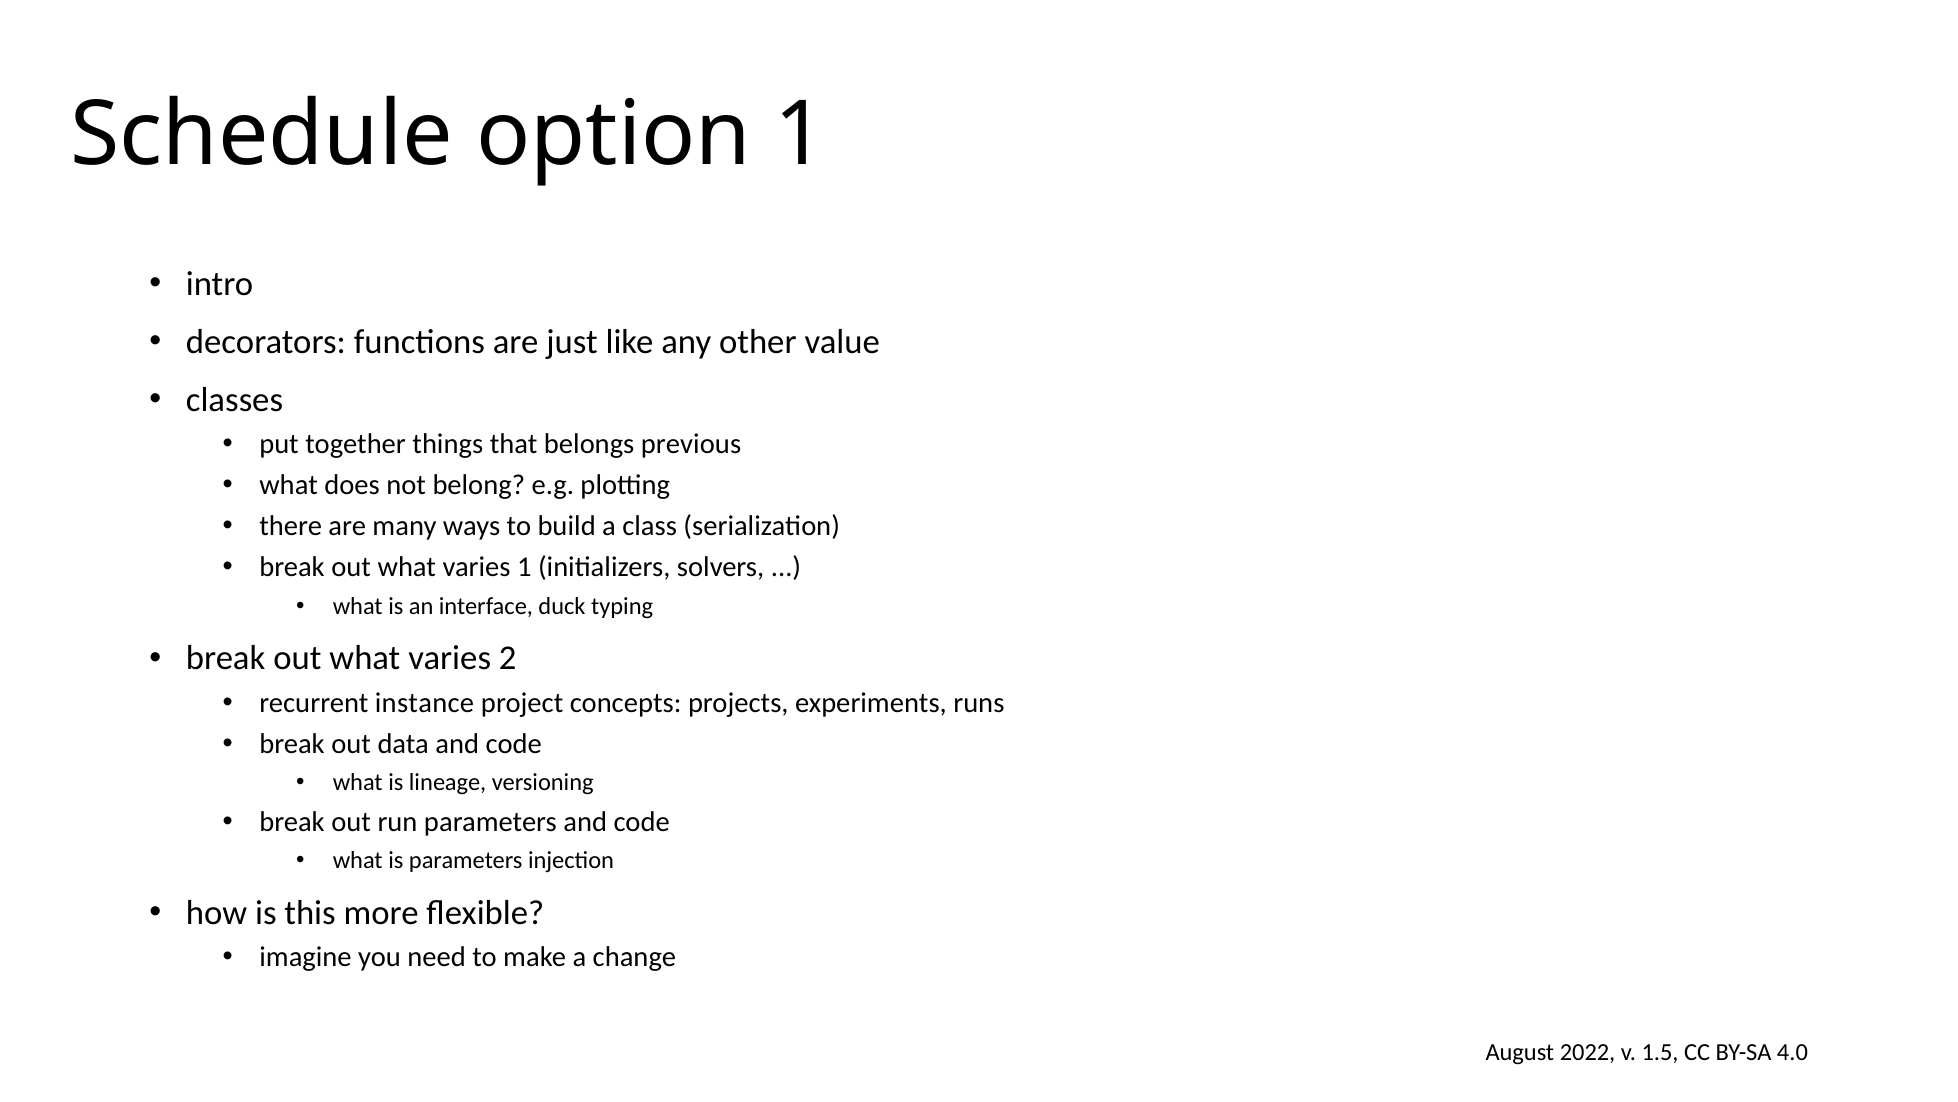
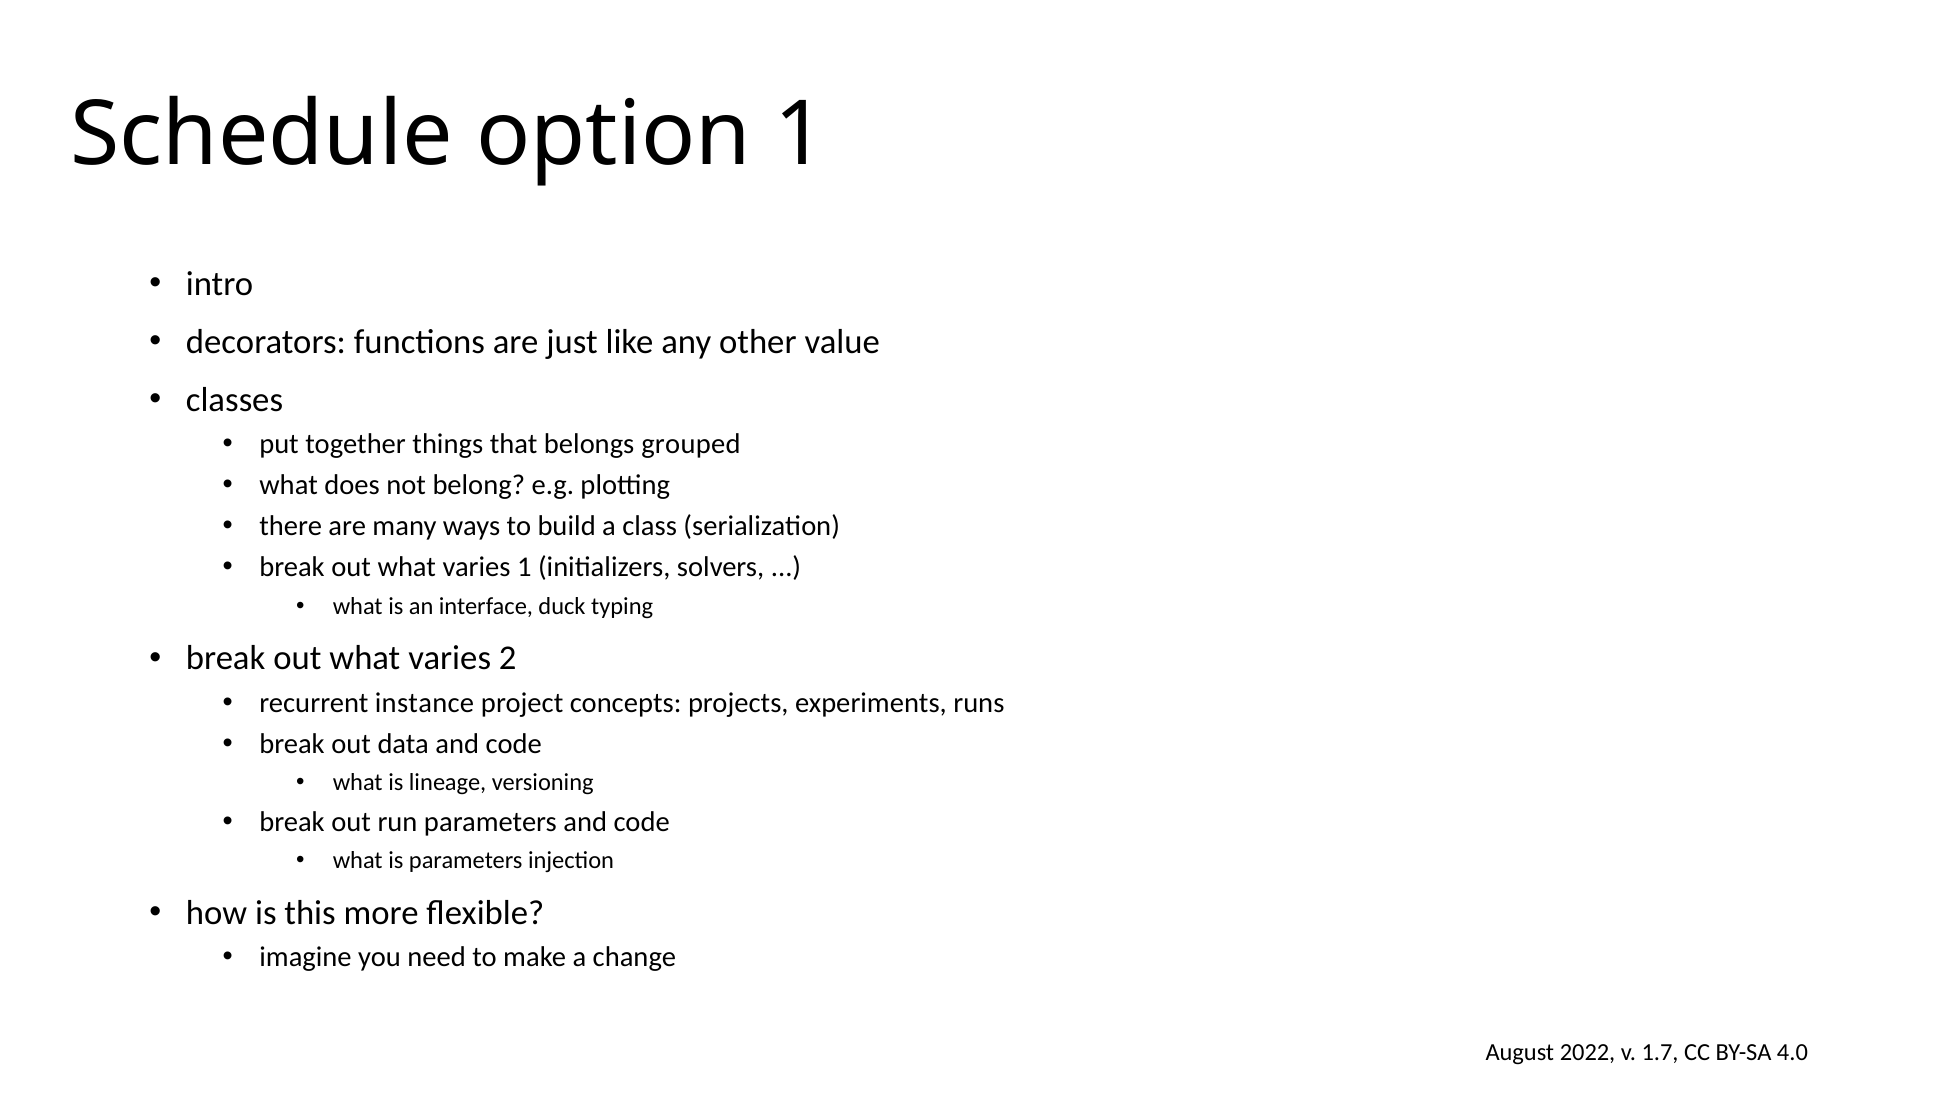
previous: previous -> grouped
1.5: 1.5 -> 1.7
